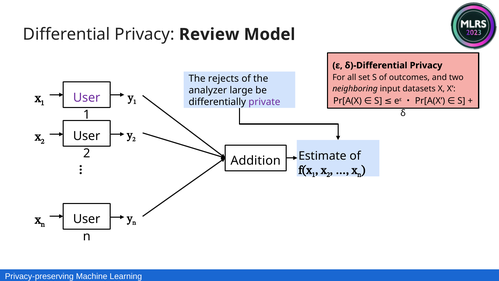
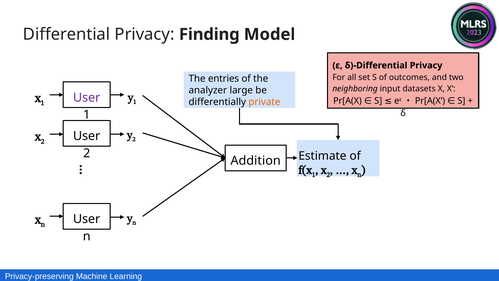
Review: Review -> Finding
rejects: rejects -> entries
private colour: purple -> orange
